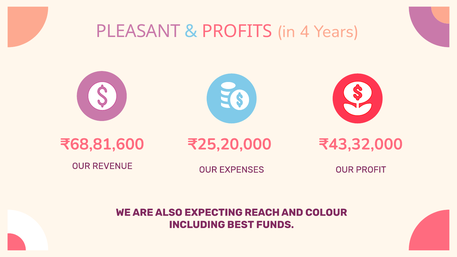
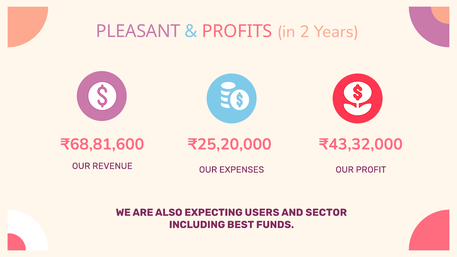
4: 4 -> 2
REACH: REACH -> USERS
COLOUR: COLOUR -> SECTOR
